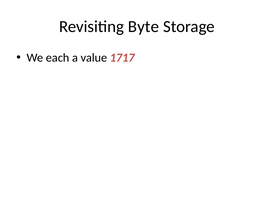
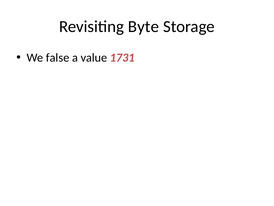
each: each -> false
1717: 1717 -> 1731
